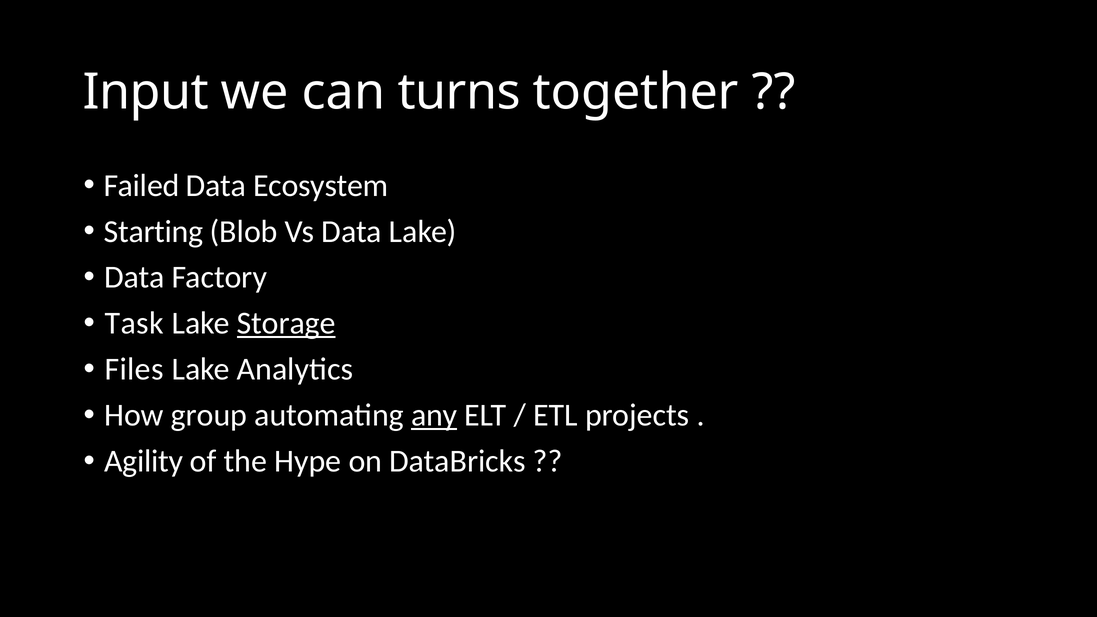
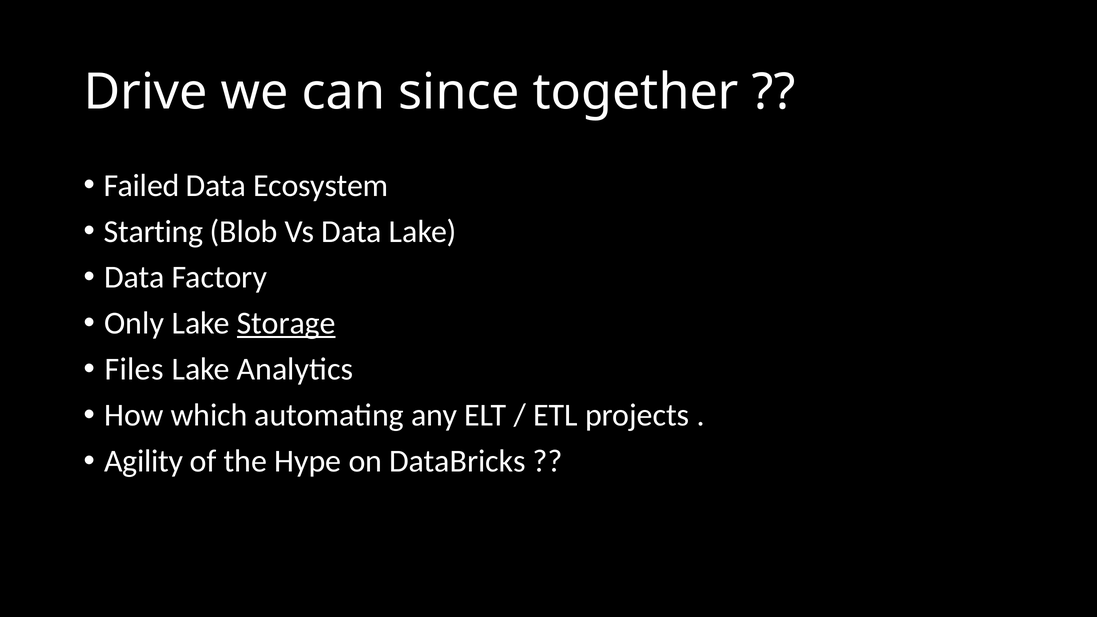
Input: Input -> Drive
turns: turns -> since
Task: Task -> Only
group: group -> which
any underline: present -> none
